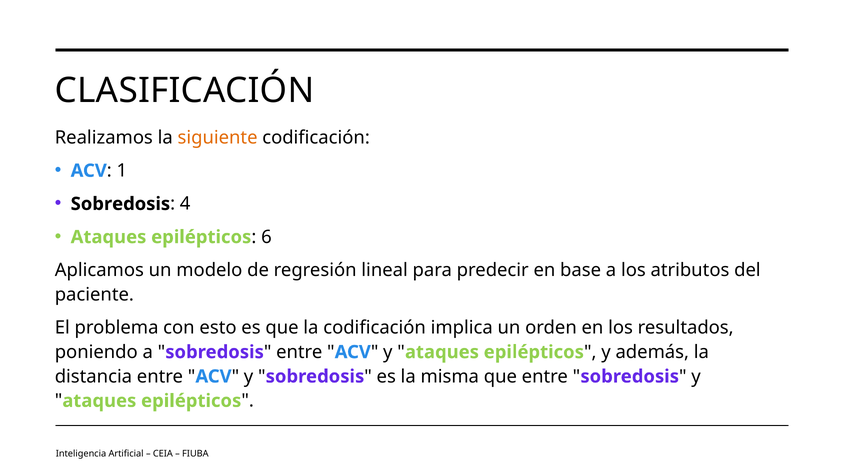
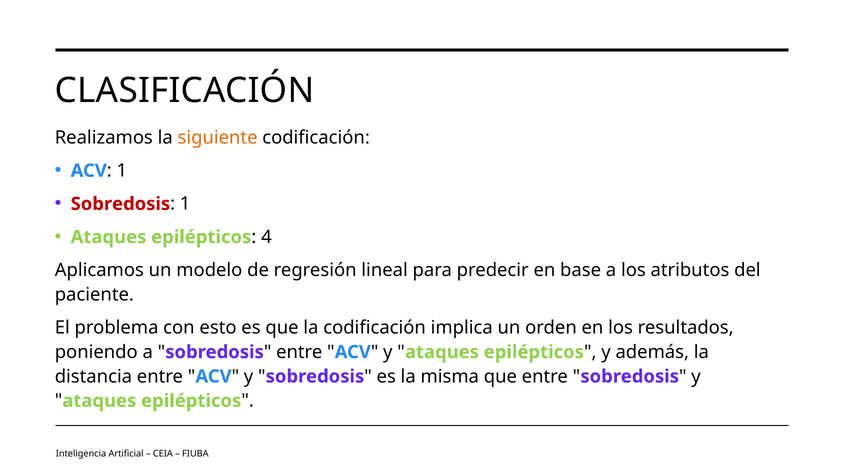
Sobredosis at (120, 204) colour: black -> red
4 at (185, 204): 4 -> 1
6: 6 -> 4
